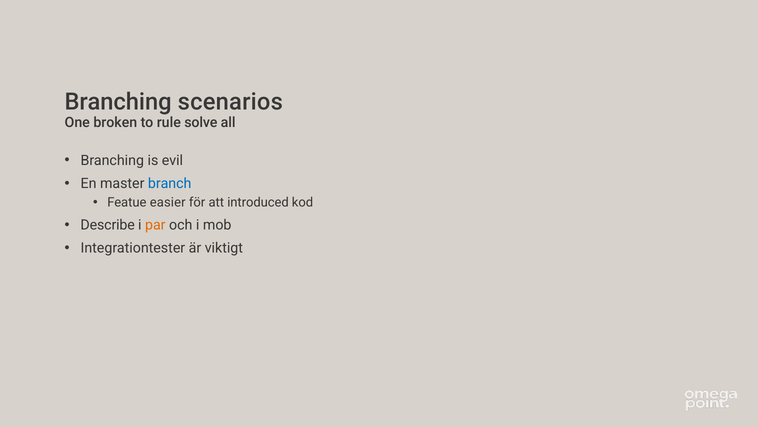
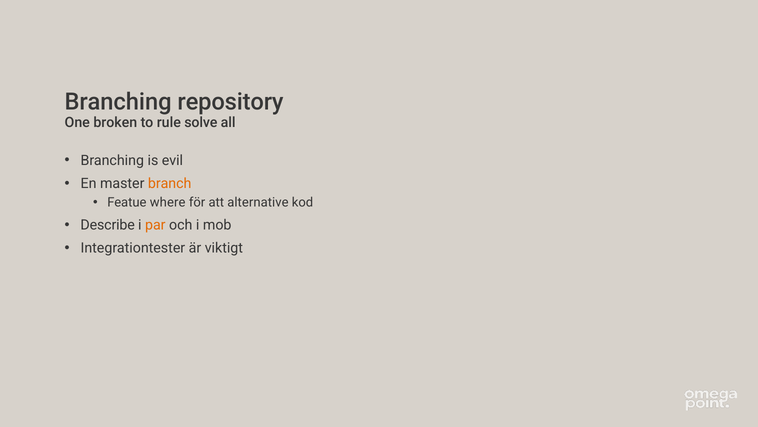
scenarios: scenarios -> repository
branch colour: blue -> orange
easier: easier -> where
introduced: introduced -> alternative
